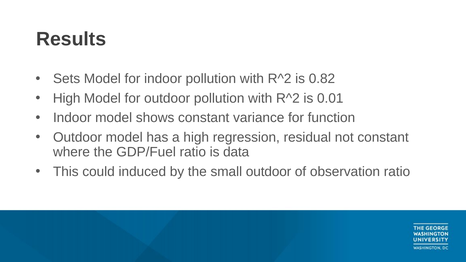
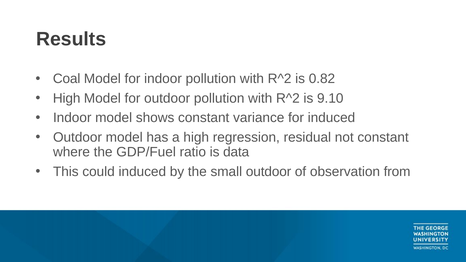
Sets: Sets -> Coal
0.01: 0.01 -> 9.10
for function: function -> induced
observation ratio: ratio -> from
